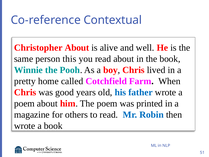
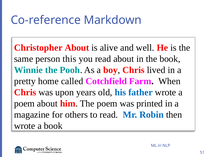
Contextual: Contextual -> Markdown
good: good -> upon
